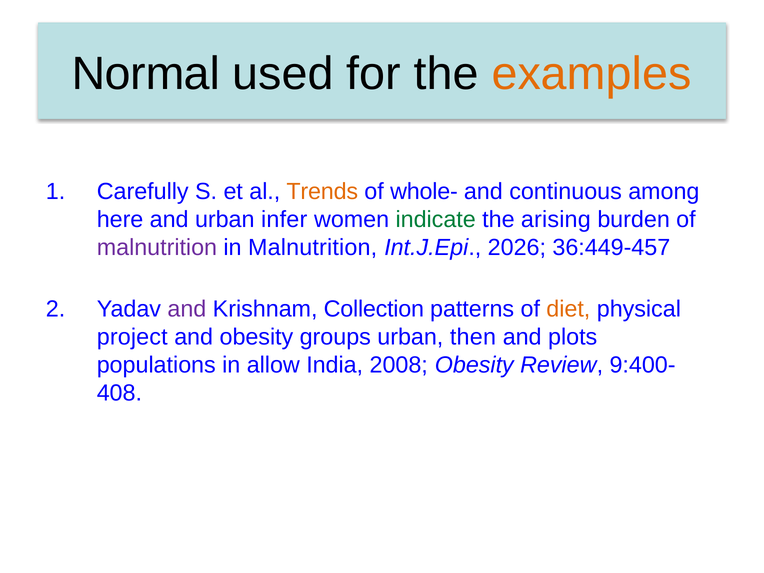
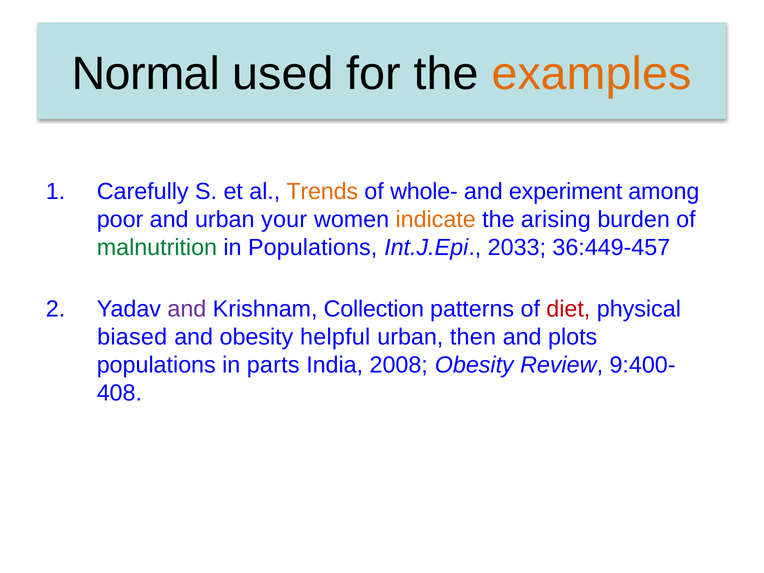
continuous: continuous -> experiment
here: here -> poor
infer: infer -> your
indicate colour: green -> orange
malnutrition at (157, 248) colour: purple -> green
in Malnutrition: Malnutrition -> Populations
2026: 2026 -> 2033
diet colour: orange -> red
project: project -> biased
groups: groups -> helpful
allow: allow -> parts
